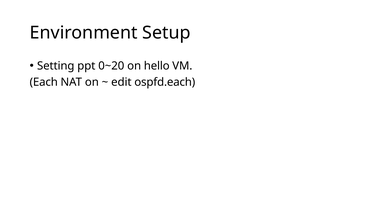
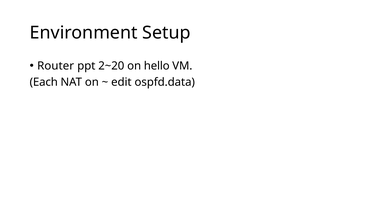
Setting: Setting -> Router
0~20: 0~20 -> 2~20
ospfd.each: ospfd.each -> ospfd.data
